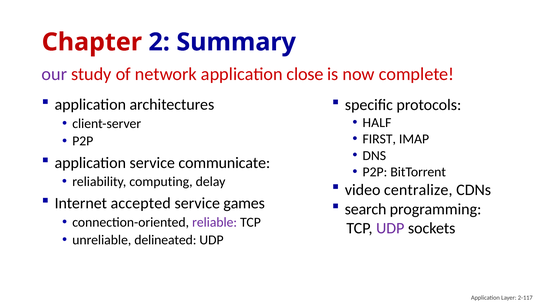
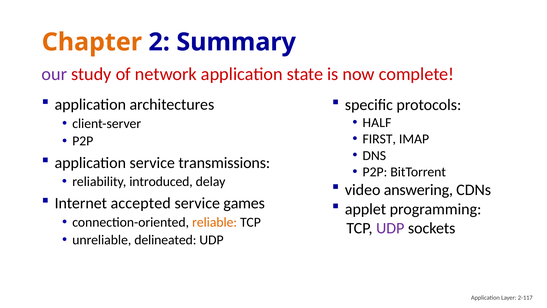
Chapter colour: red -> orange
close: close -> state
communicate: communicate -> transmissions
computing: computing -> introduced
centralize: centralize -> answering
search: search -> applet
reliable colour: purple -> orange
